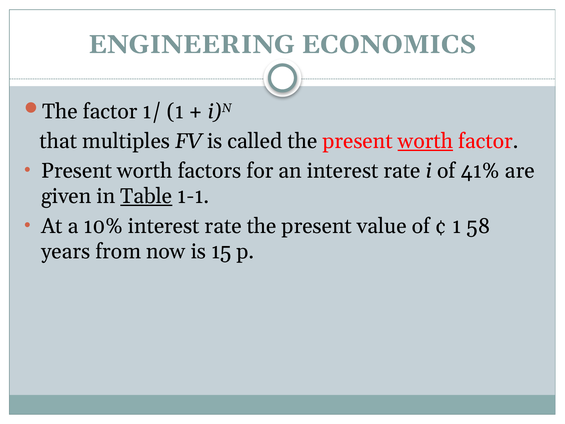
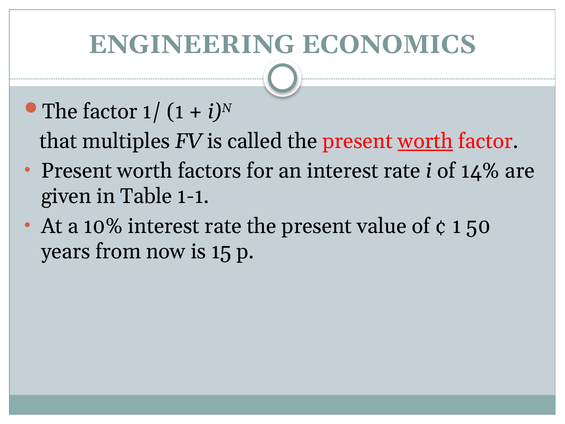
41%: 41% -> 14%
Table underline: present -> none
58: 58 -> 50
